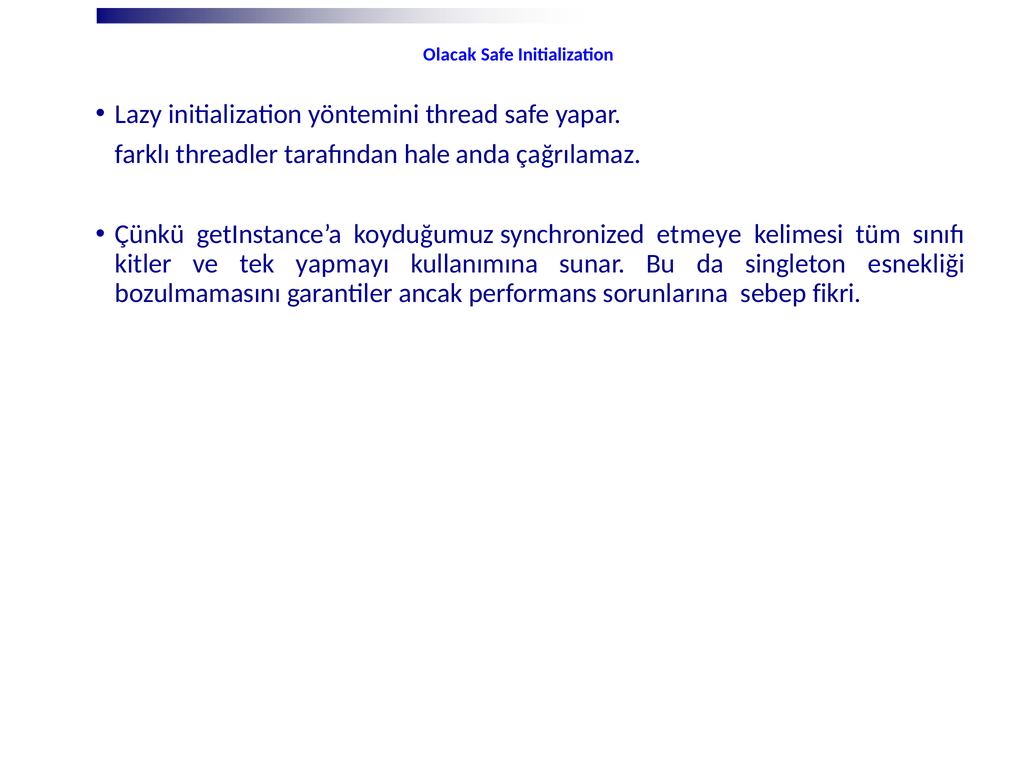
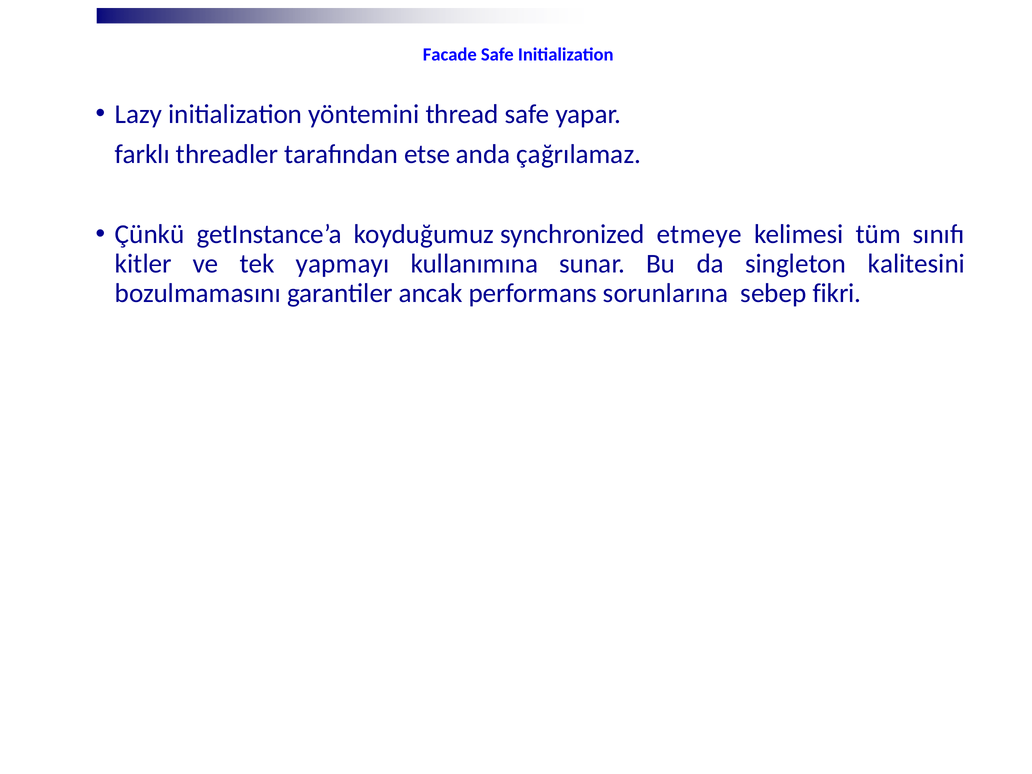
Olacak: Olacak -> Facade
hale: hale -> etse
esnekliği: esnekliği -> kalitesini
